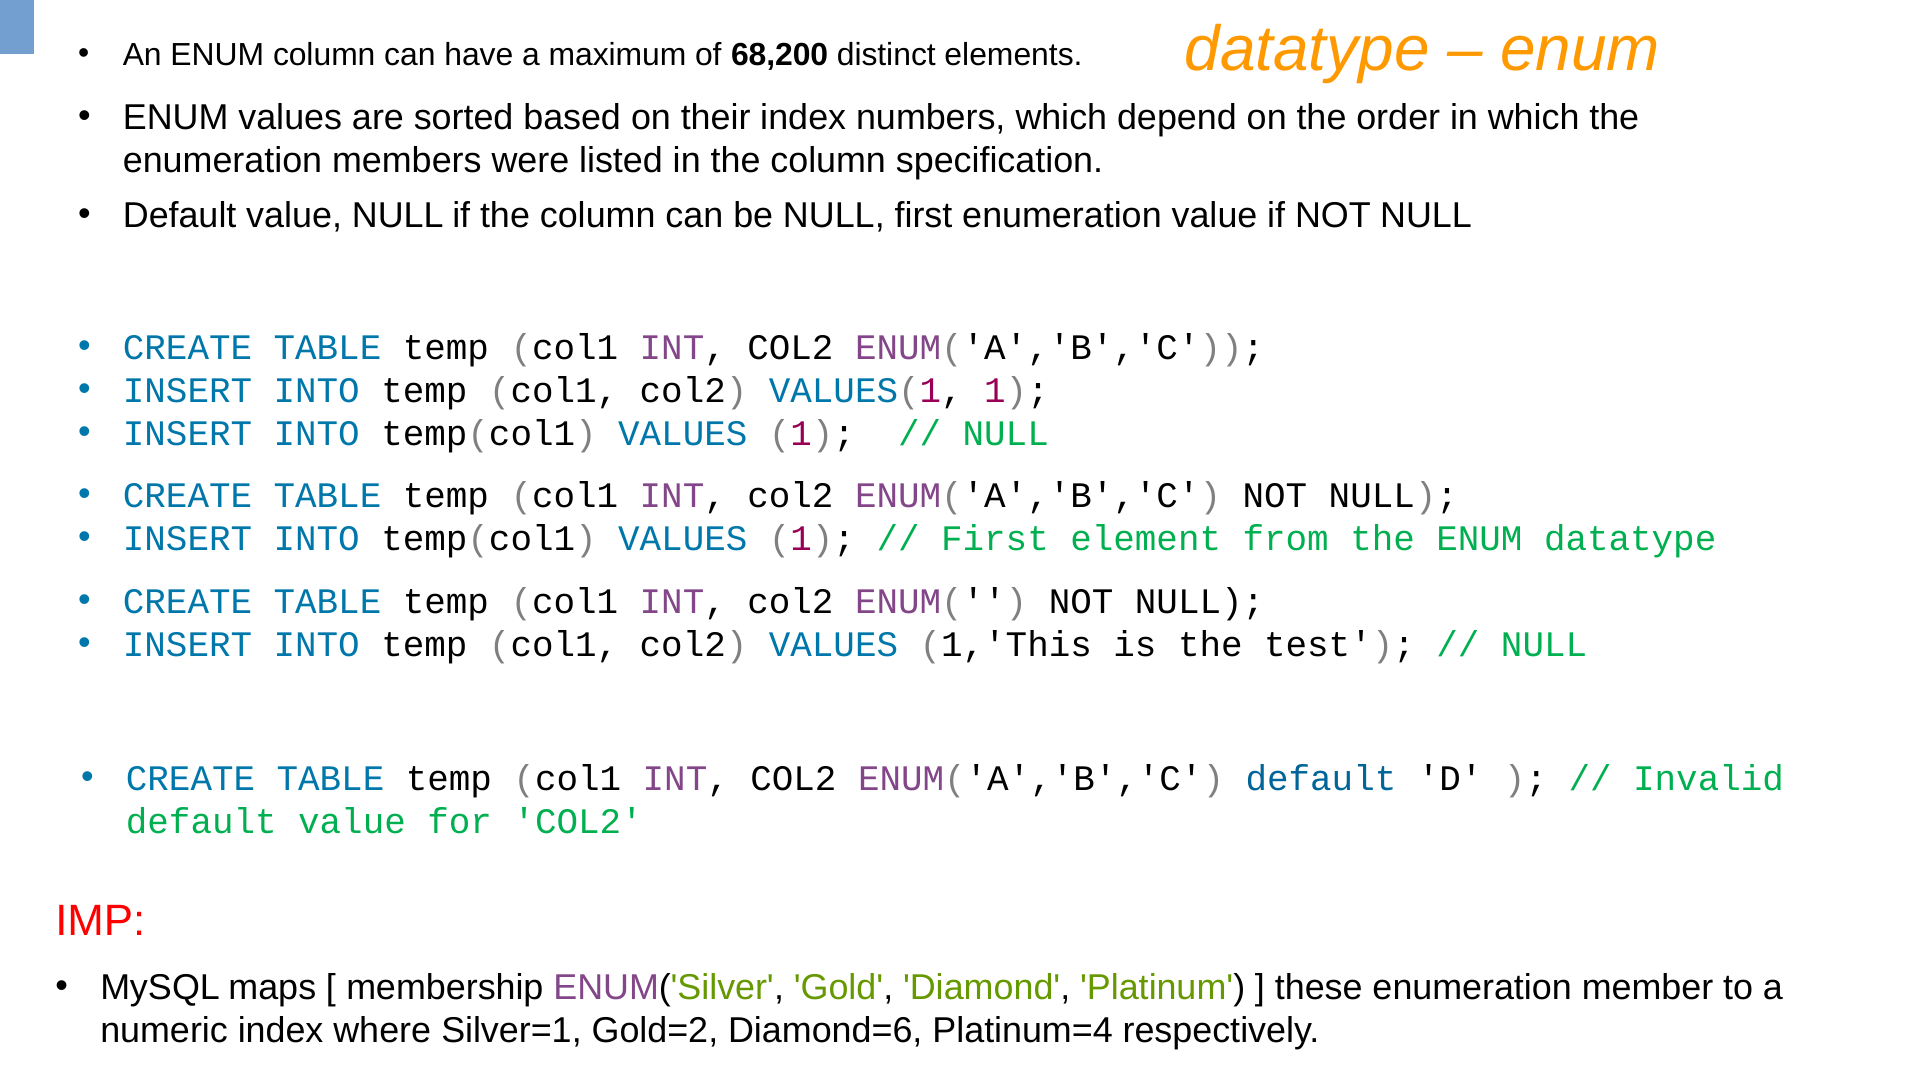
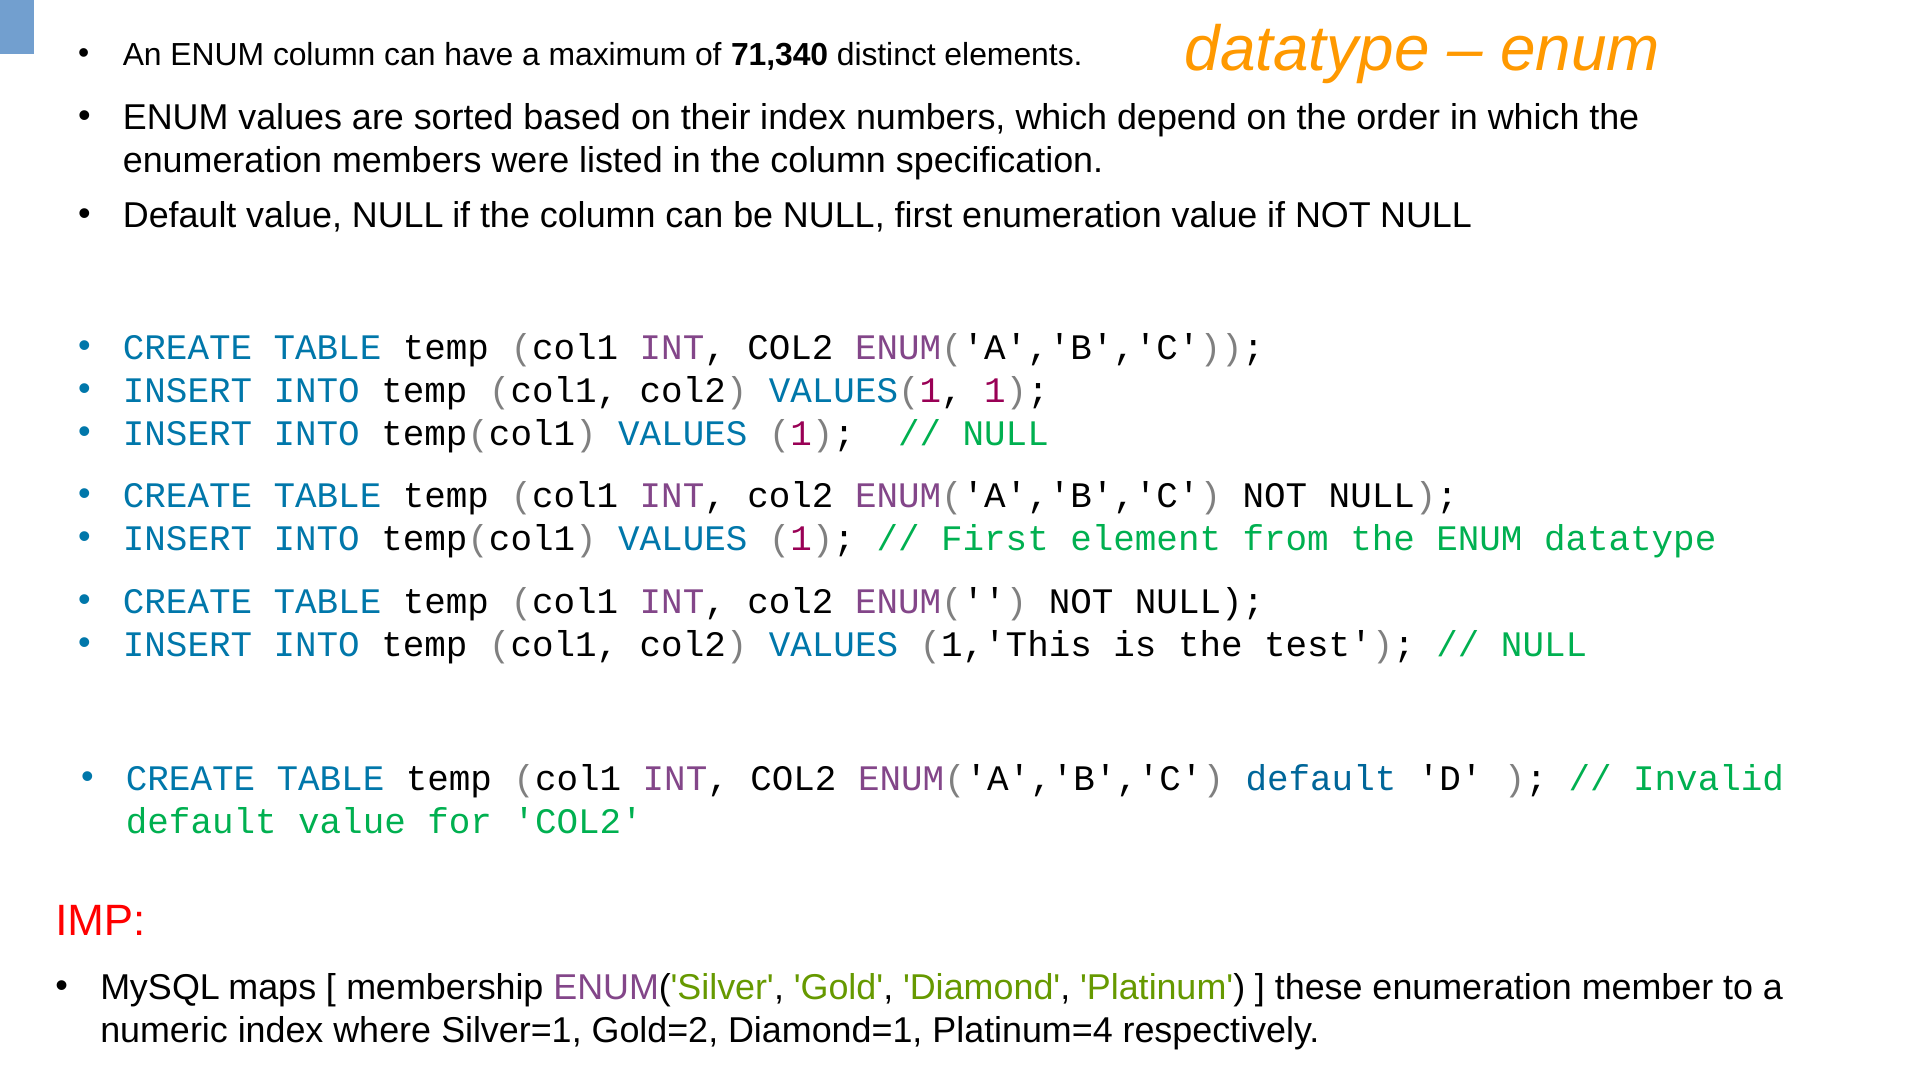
68,200: 68,200 -> 71,340
Diamond=6: Diamond=6 -> Diamond=1
